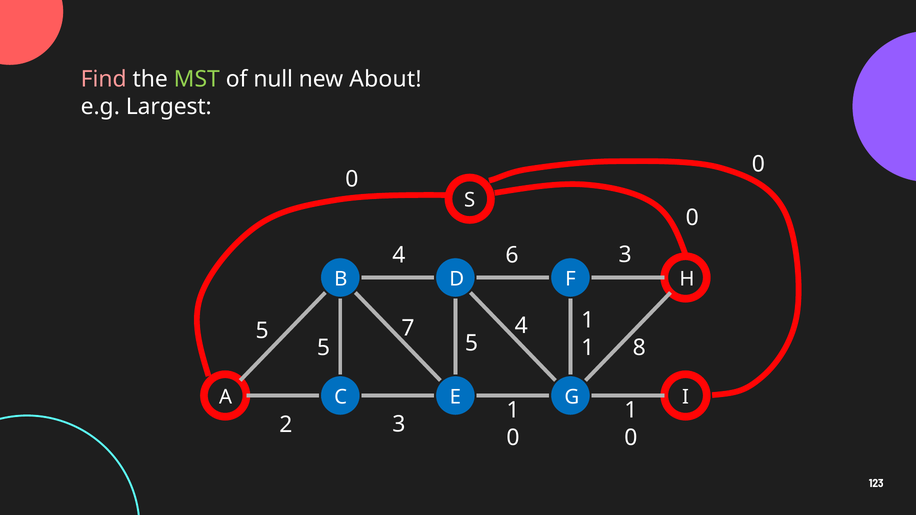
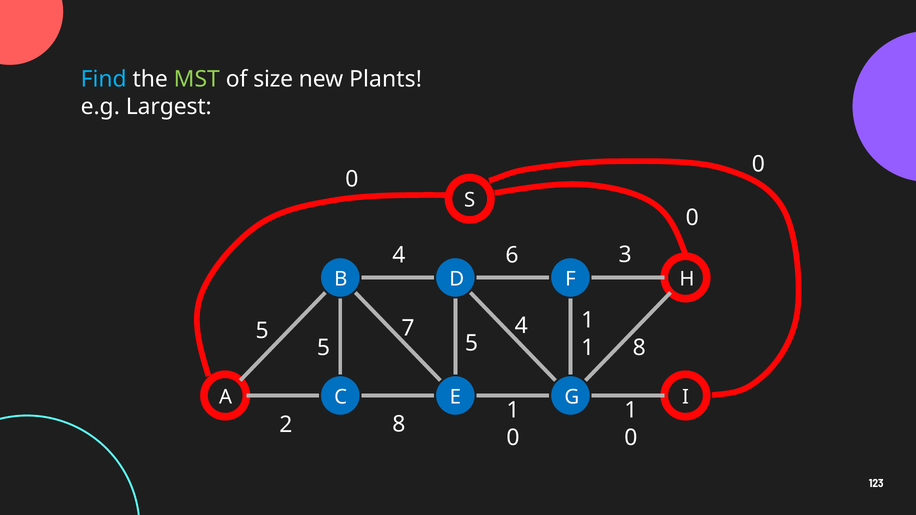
Find colour: pink -> light blue
null: null -> size
About: About -> Plants
2 3: 3 -> 8
